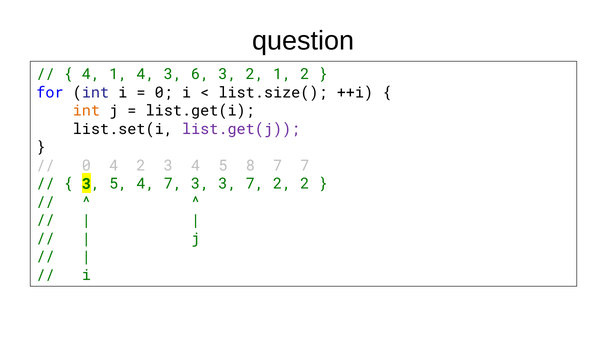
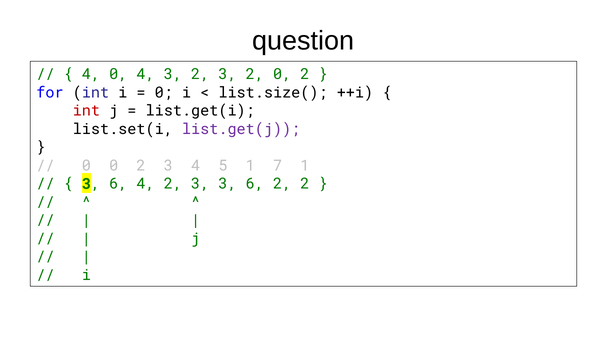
4 1: 1 -> 0
4 3 6: 6 -> 2
2 1: 1 -> 0
int at (86, 111) colour: orange -> red
4 at (114, 165): 4 -> 0
5 8: 8 -> 1
7 7: 7 -> 1
5 at (118, 184): 5 -> 6
4 7: 7 -> 2
3 3 7: 7 -> 6
